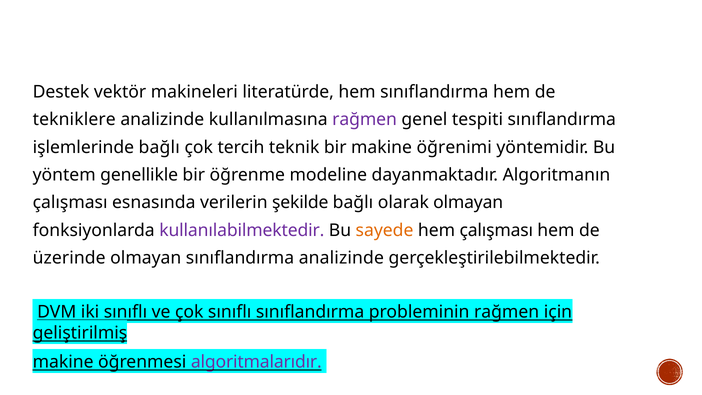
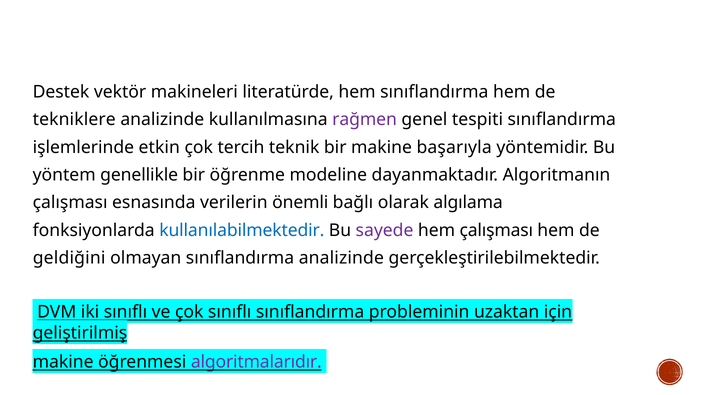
işlemlerinde bağlı: bağlı -> etkin
öğrenimi: öğrenimi -> başarıyla
şekilde: şekilde -> önemli
olarak olmayan: olmayan -> algılama
kullanılabilmektedir colour: purple -> blue
sayede colour: orange -> purple
üzerinde: üzerinde -> geldiğini
probleminin rağmen: rağmen -> uzaktan
